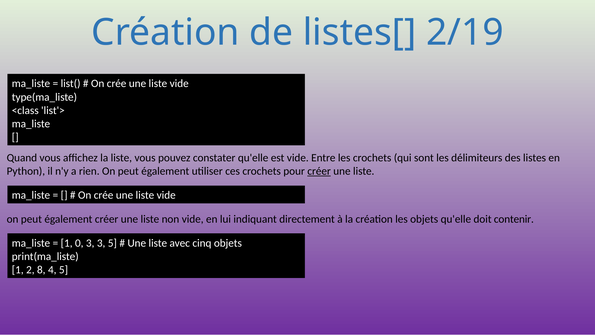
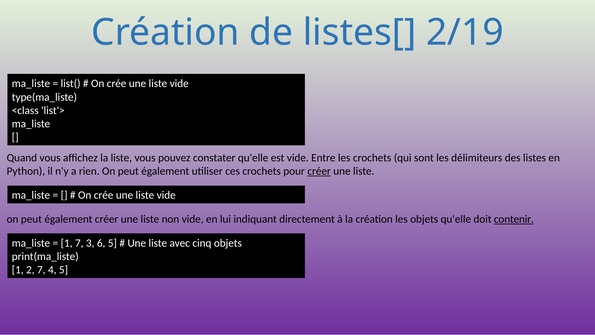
contenir underline: none -> present
1 0: 0 -> 7
3 3: 3 -> 6
2 8: 8 -> 7
